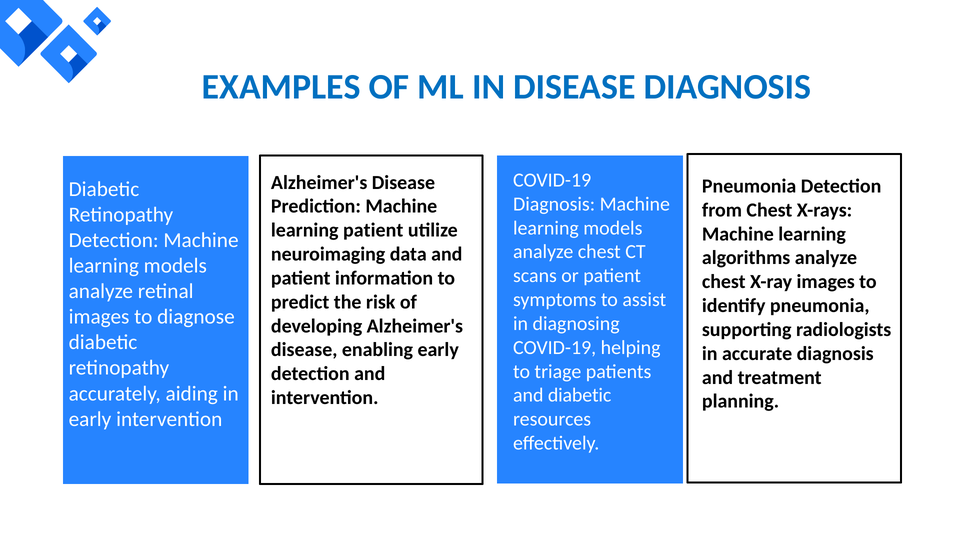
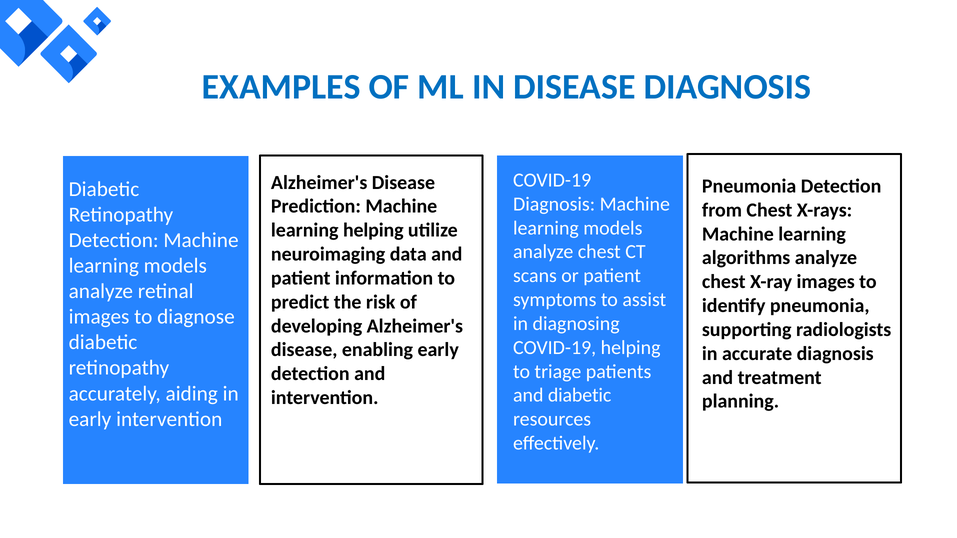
learning patient: patient -> helping
